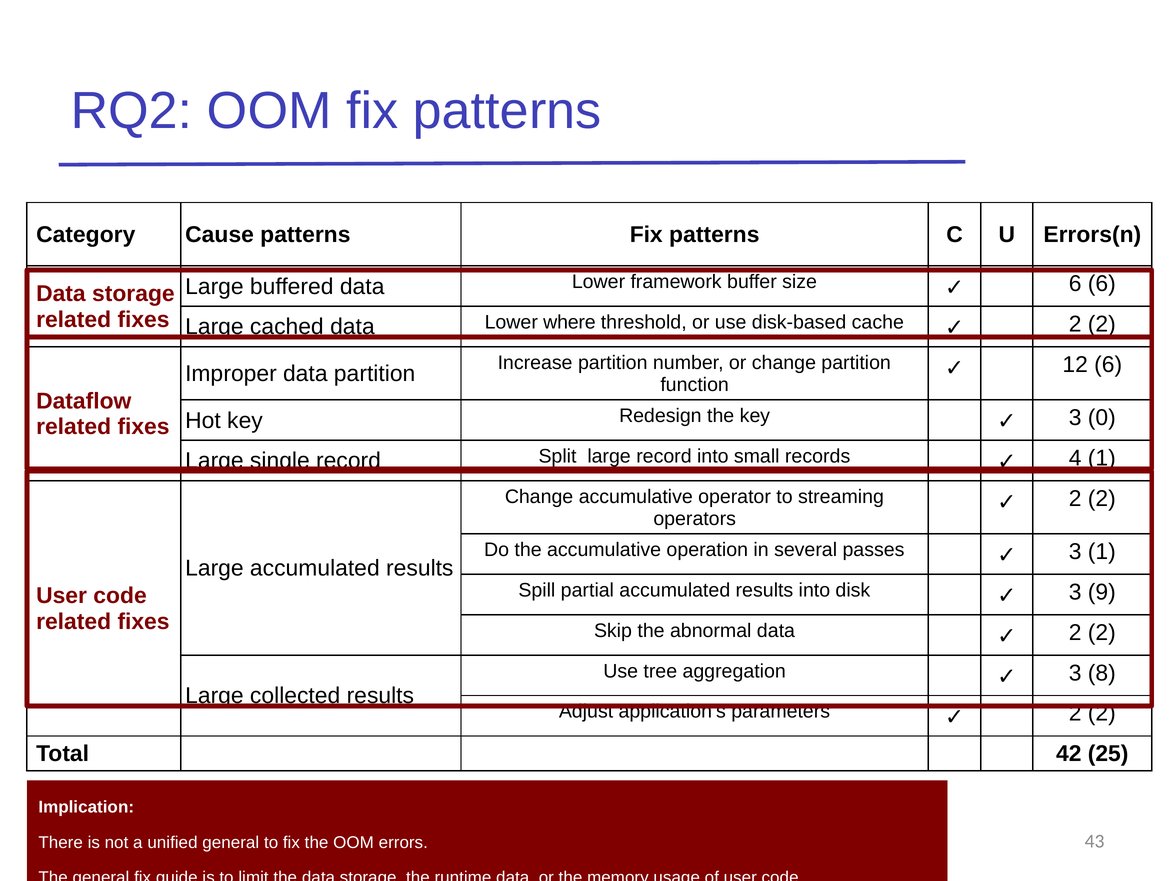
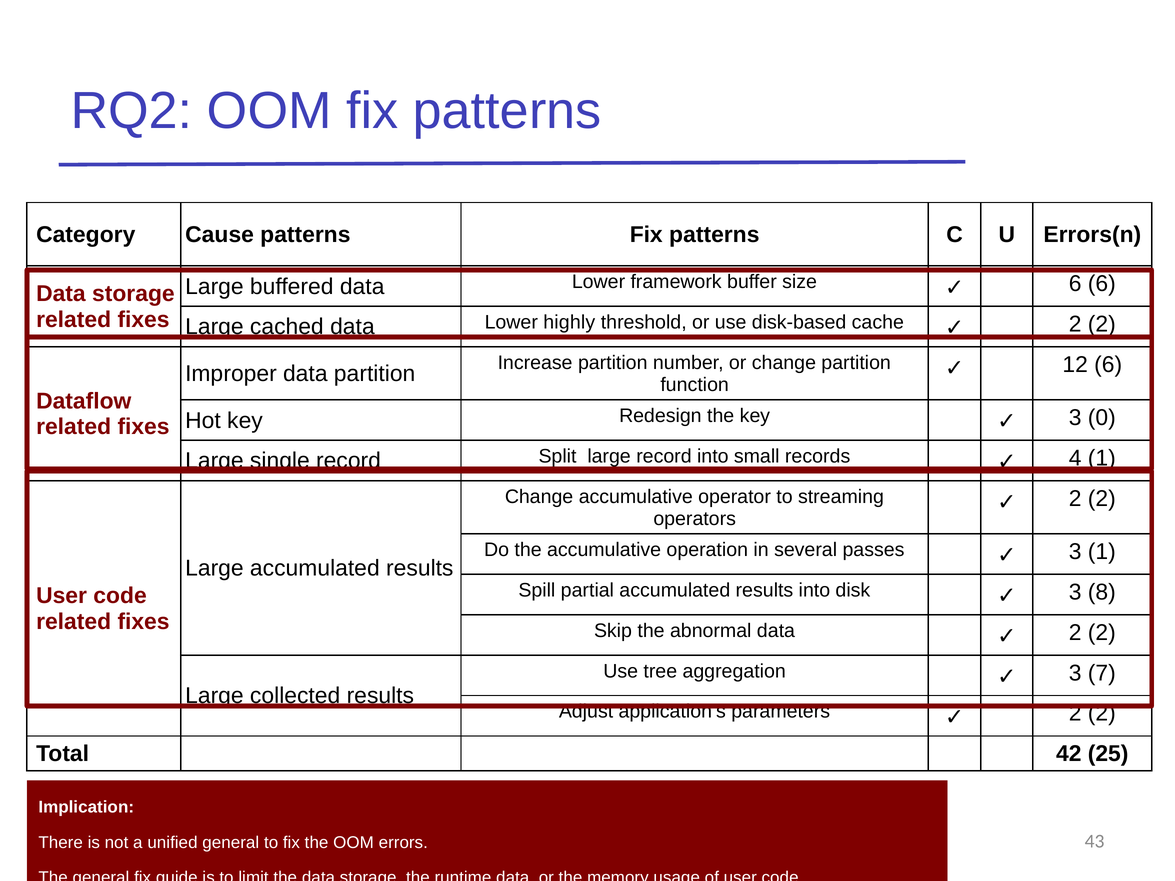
where: where -> highly
9: 9 -> 8
8: 8 -> 7
